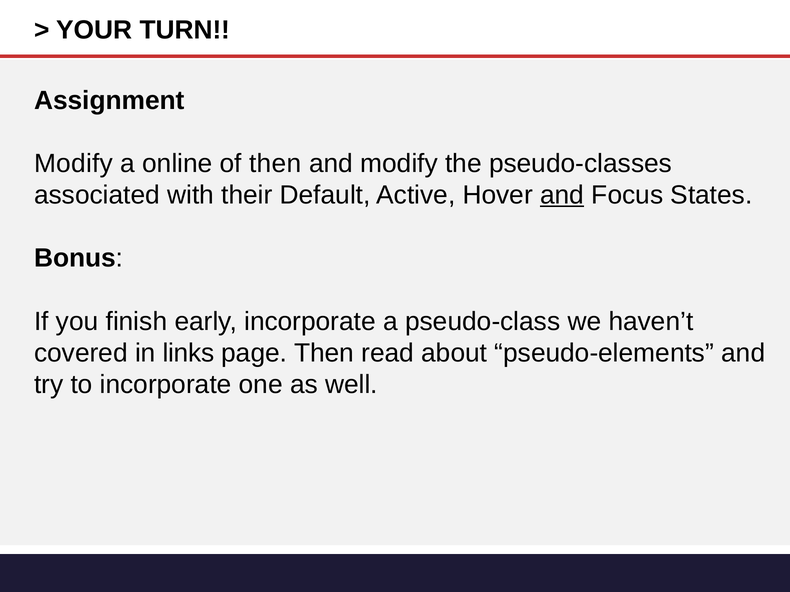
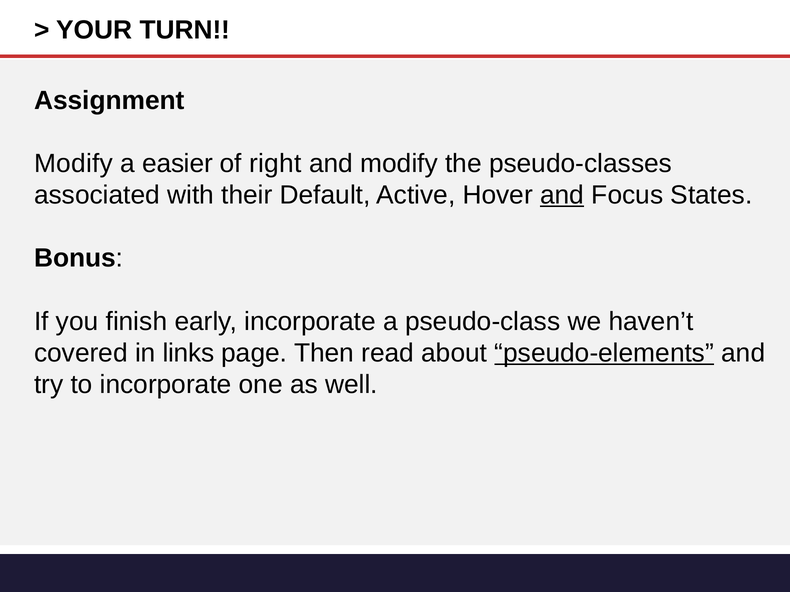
online: online -> easier
of then: then -> right
pseudo-elements underline: none -> present
